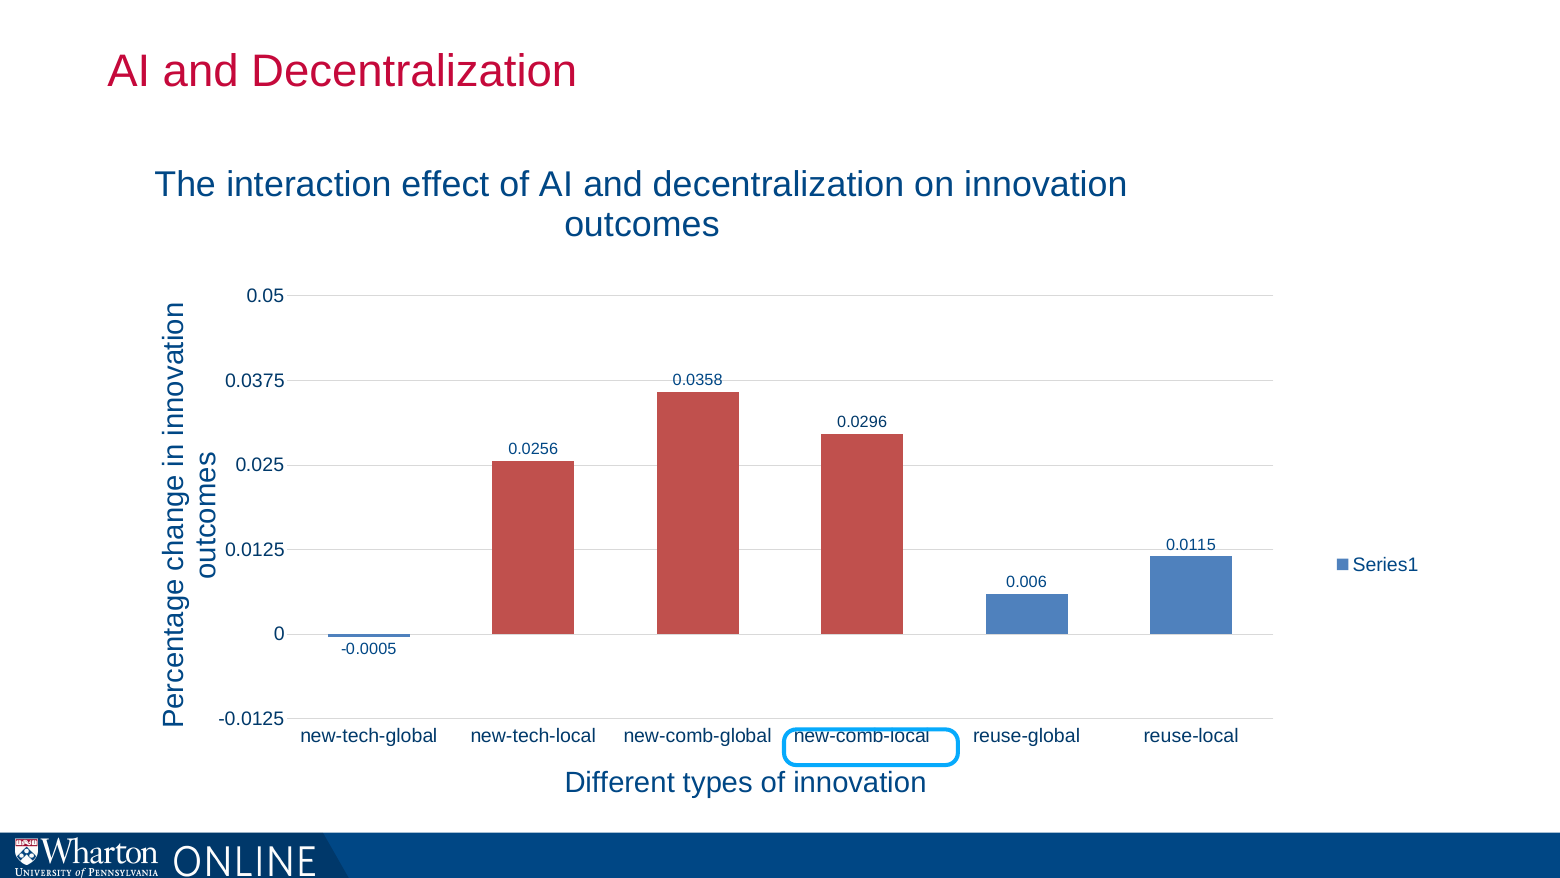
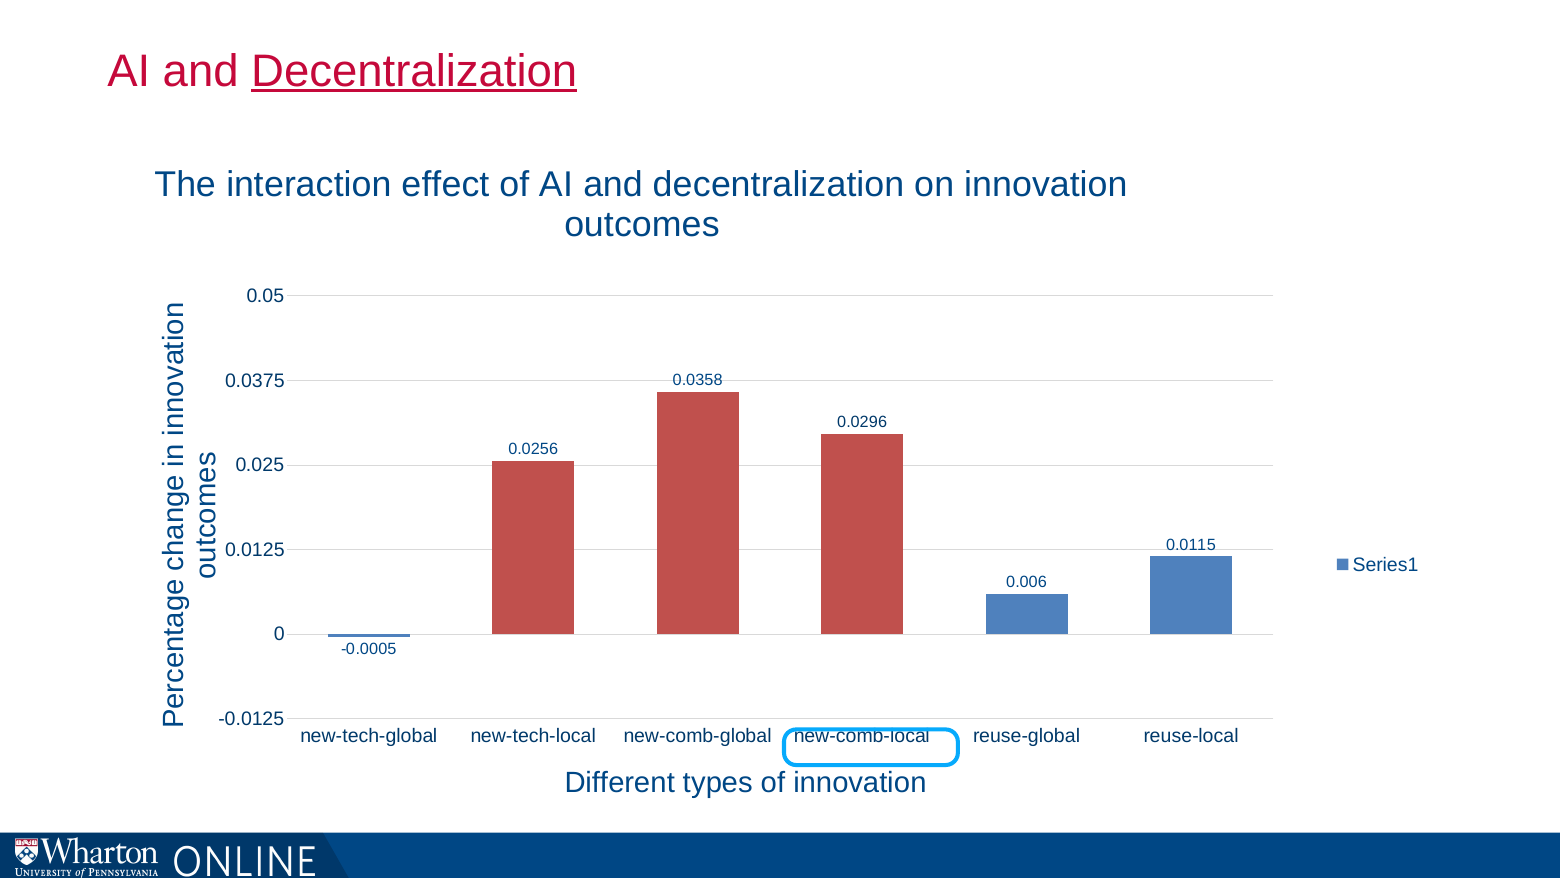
Decentralization at (414, 71) underline: none -> present
